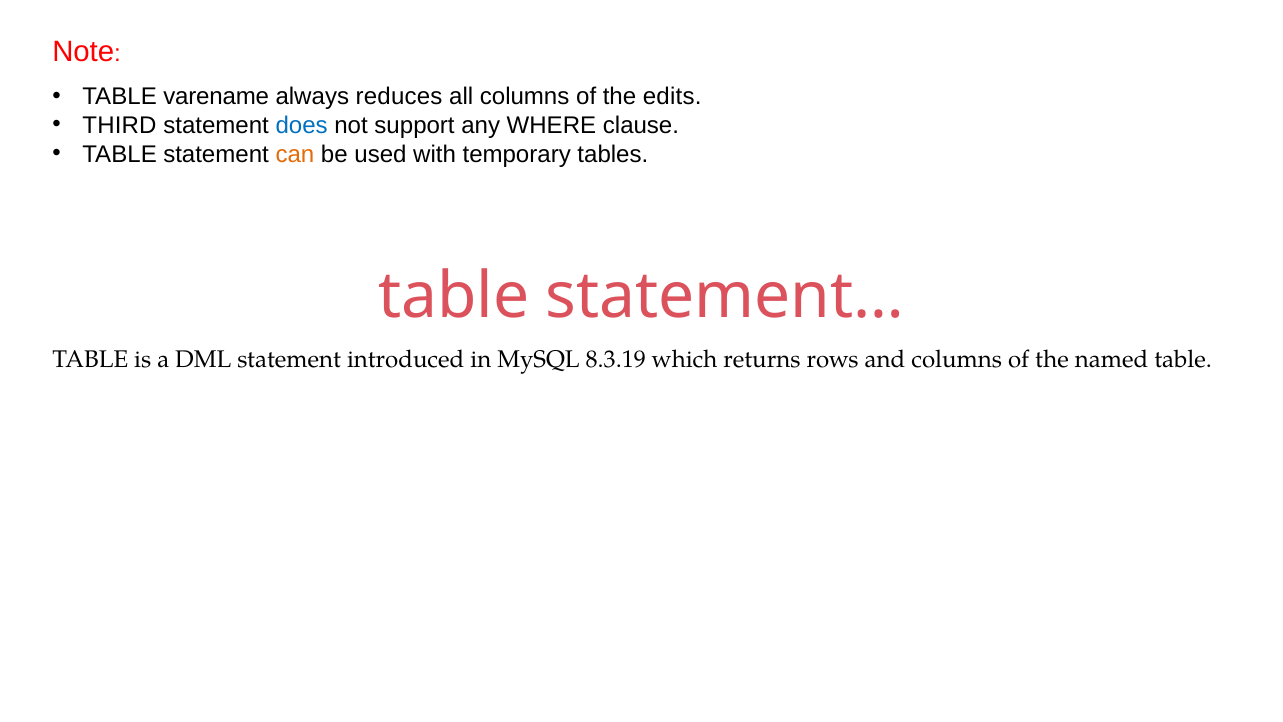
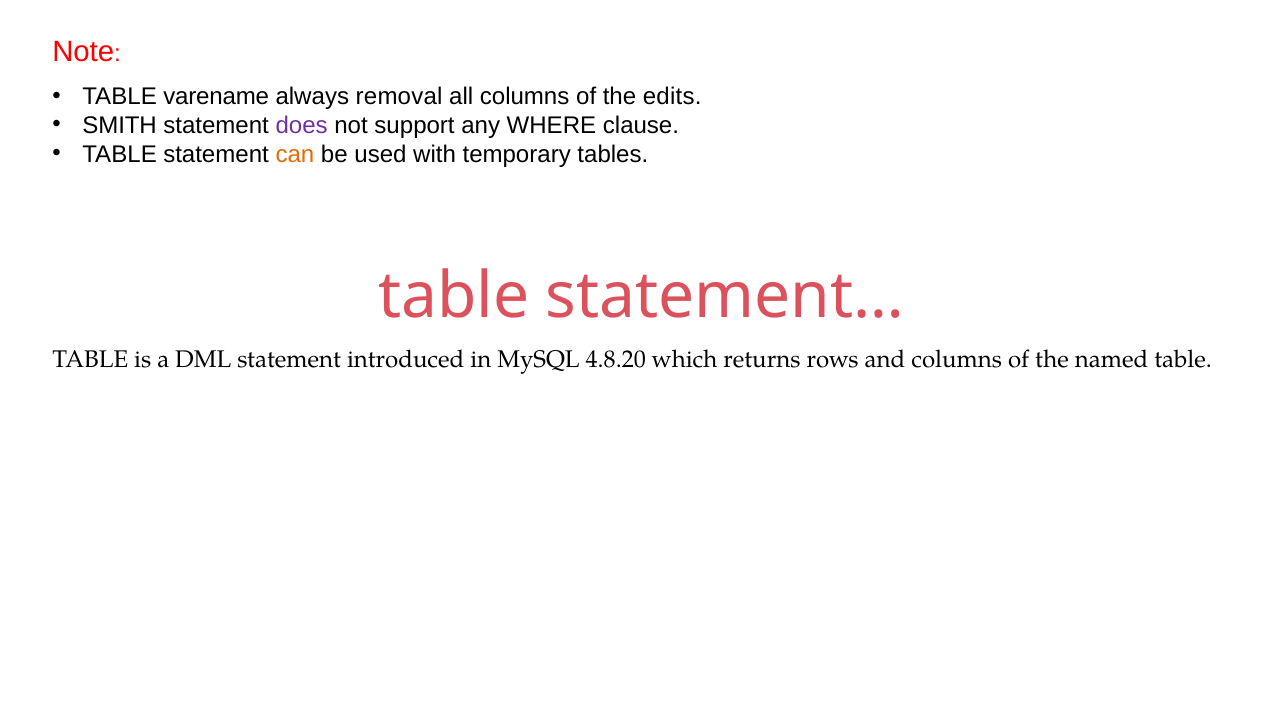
reduces: reduces -> removal
THIRD: THIRD -> SMITH
does colour: blue -> purple
8.3.19: 8.3.19 -> 4.8.20
